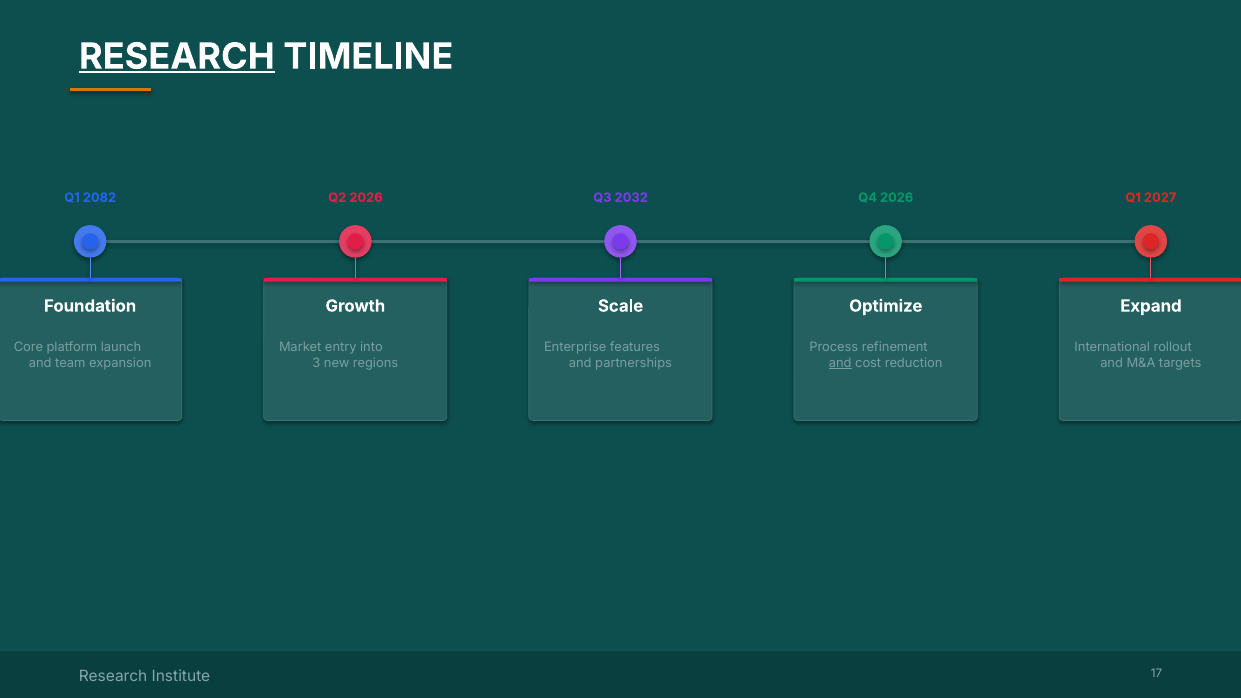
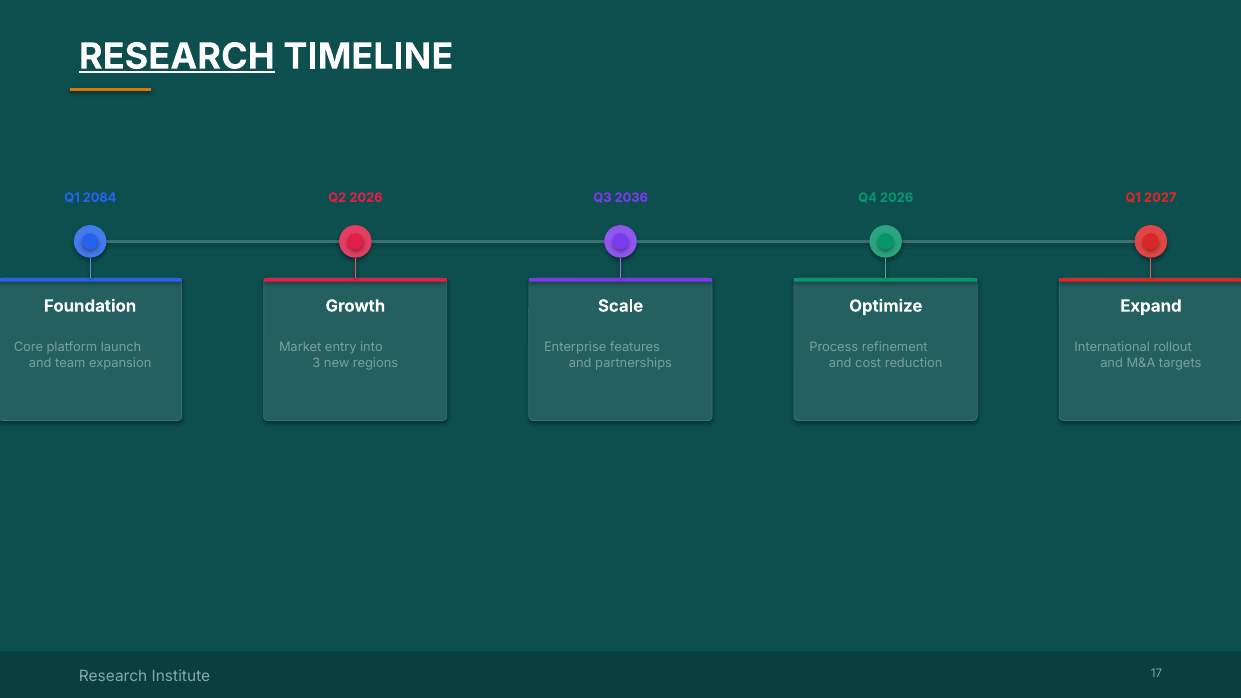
2082: 2082 -> 2084
2032: 2032 -> 2036
and at (840, 363) underline: present -> none
